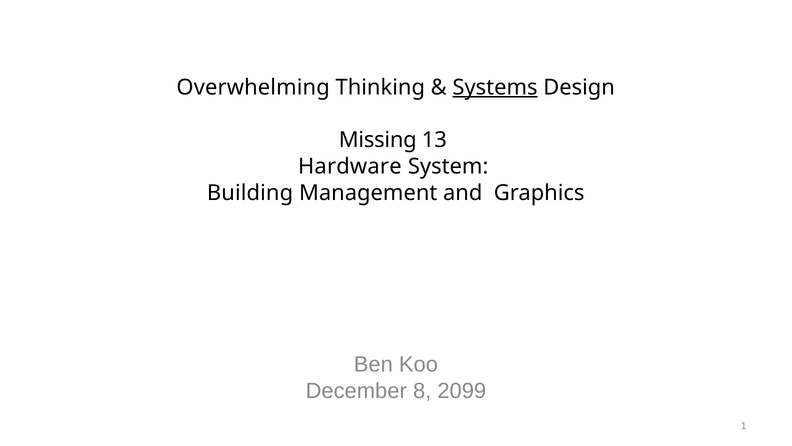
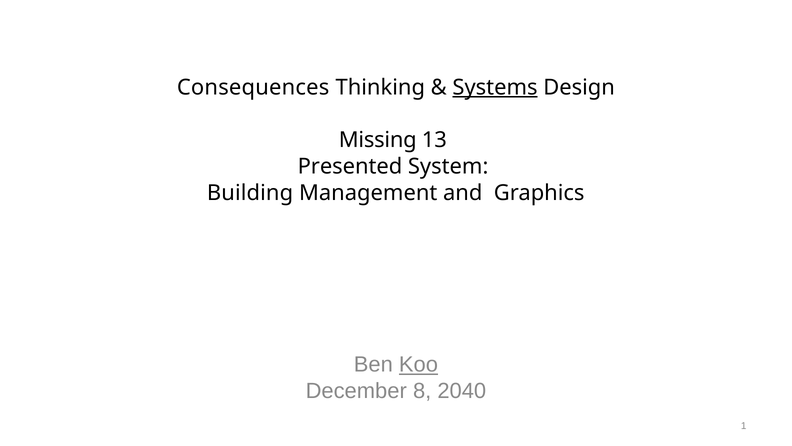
Overwhelming: Overwhelming -> Consequences
Hardware: Hardware -> Presented
Koo underline: none -> present
2099: 2099 -> 2040
